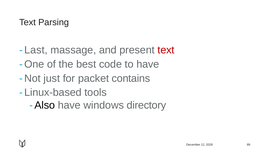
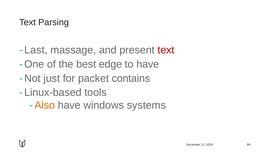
code: code -> edge
Also colour: black -> orange
directory: directory -> systems
